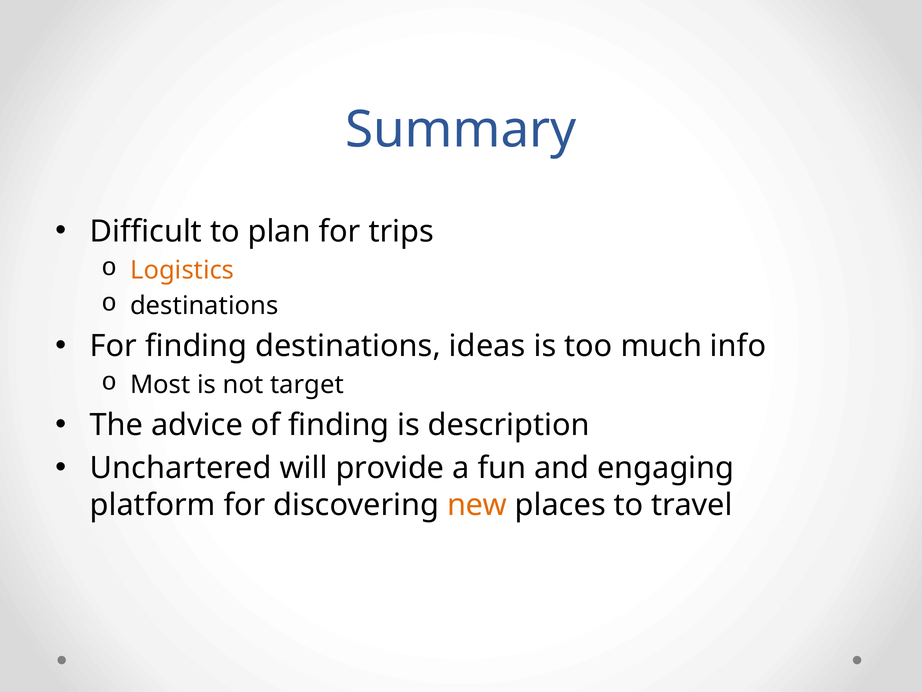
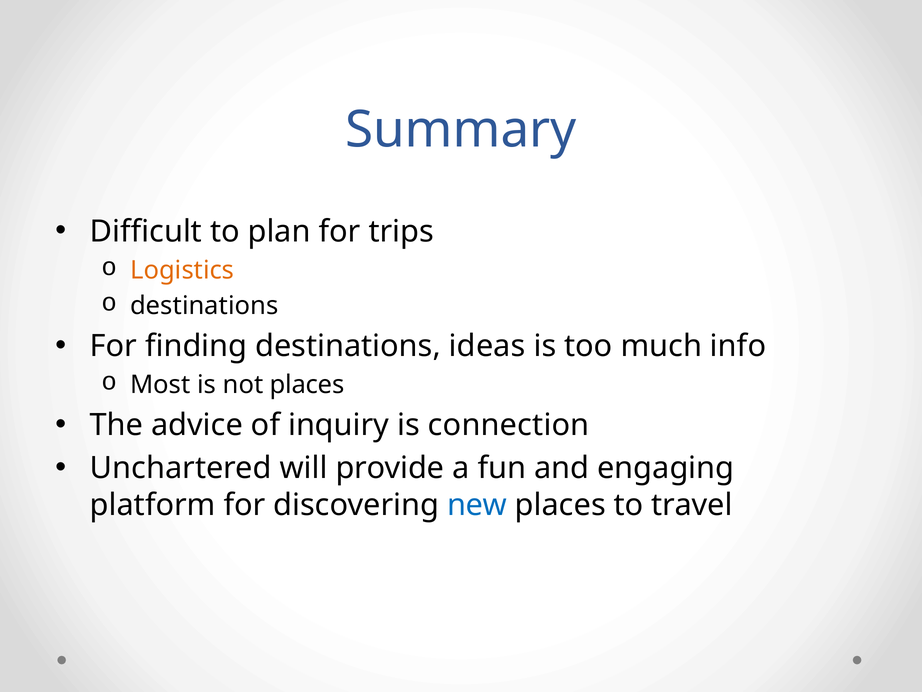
not target: target -> places
of finding: finding -> inquiry
description: description -> connection
new colour: orange -> blue
